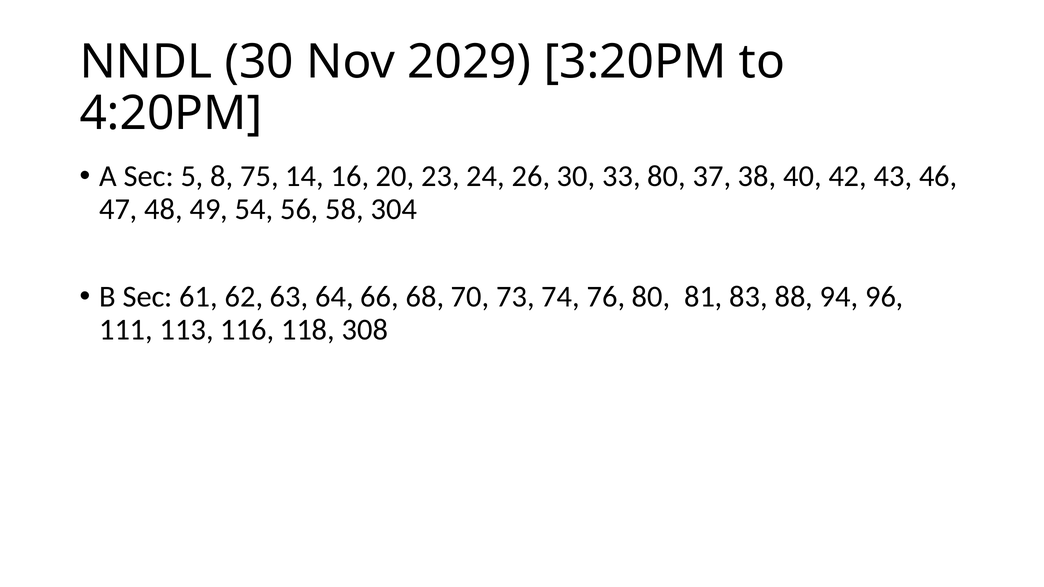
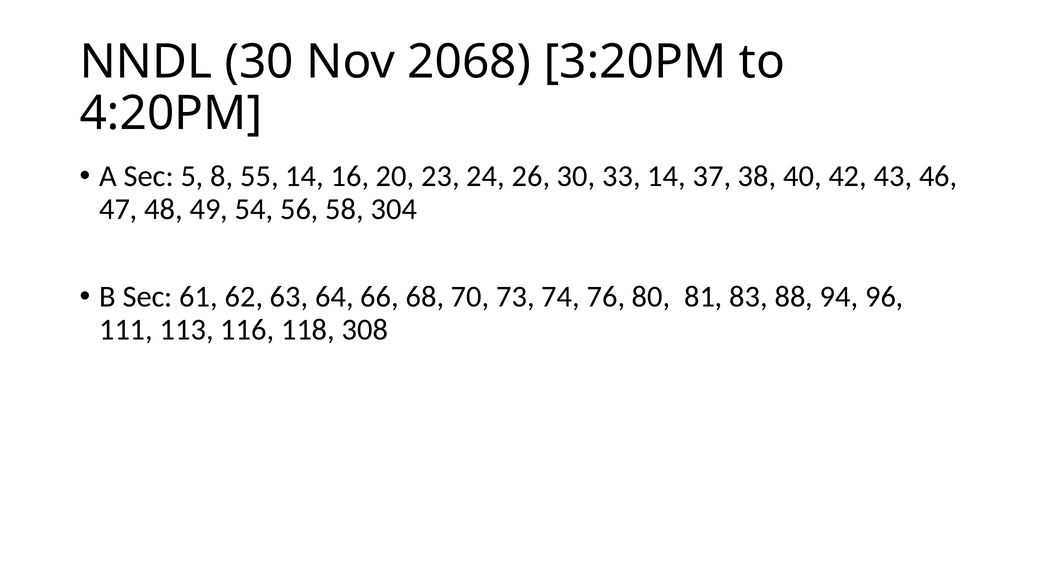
2029: 2029 -> 2068
75: 75 -> 55
33 80: 80 -> 14
